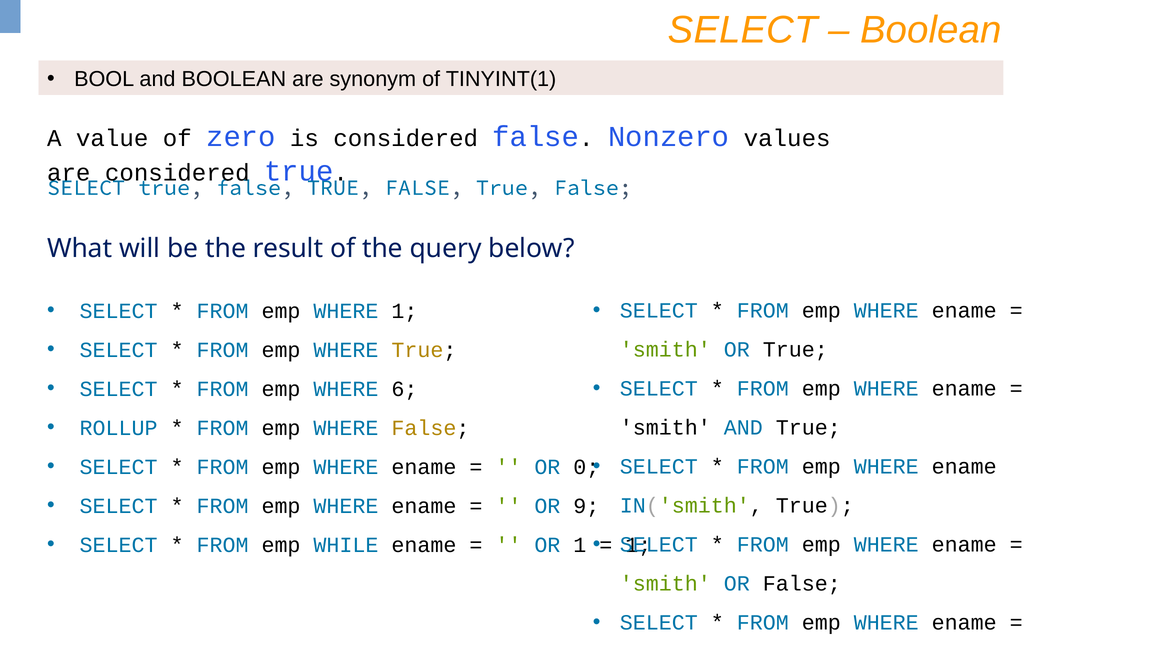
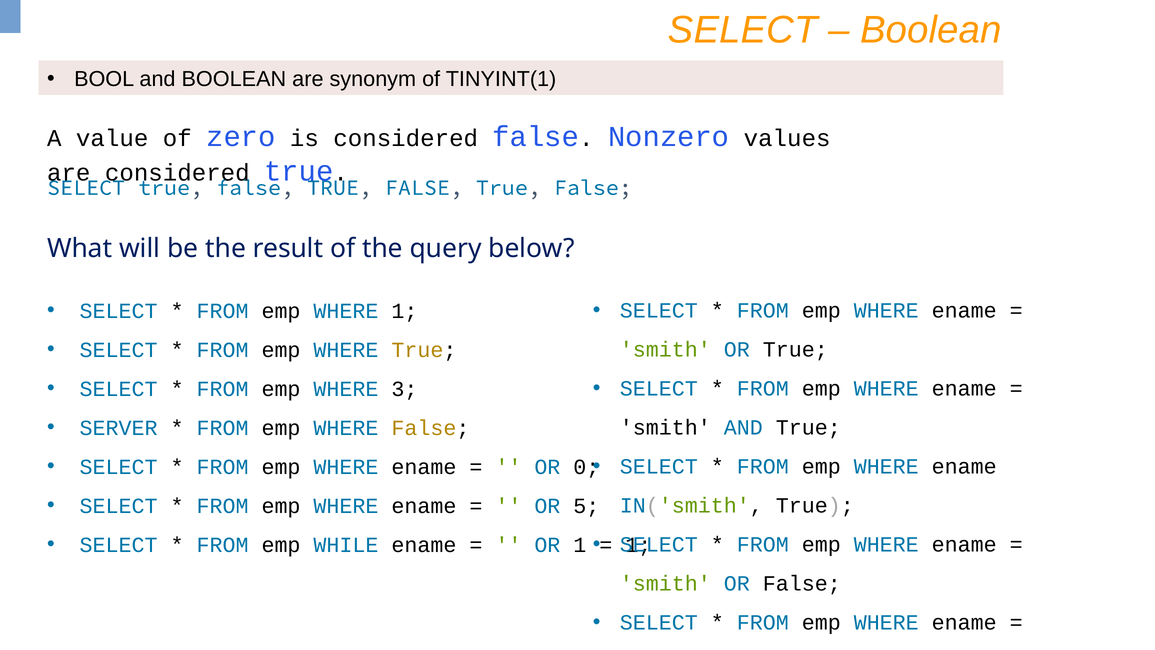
6: 6 -> 3
ROLLUP: ROLLUP -> SERVER
9: 9 -> 5
